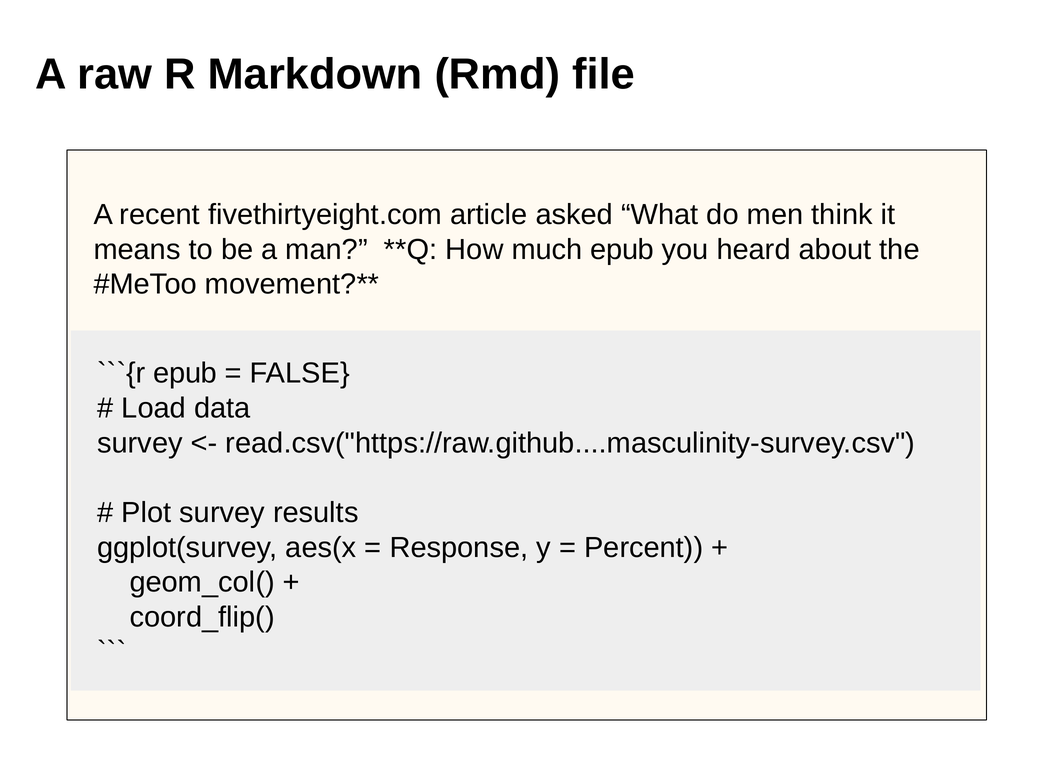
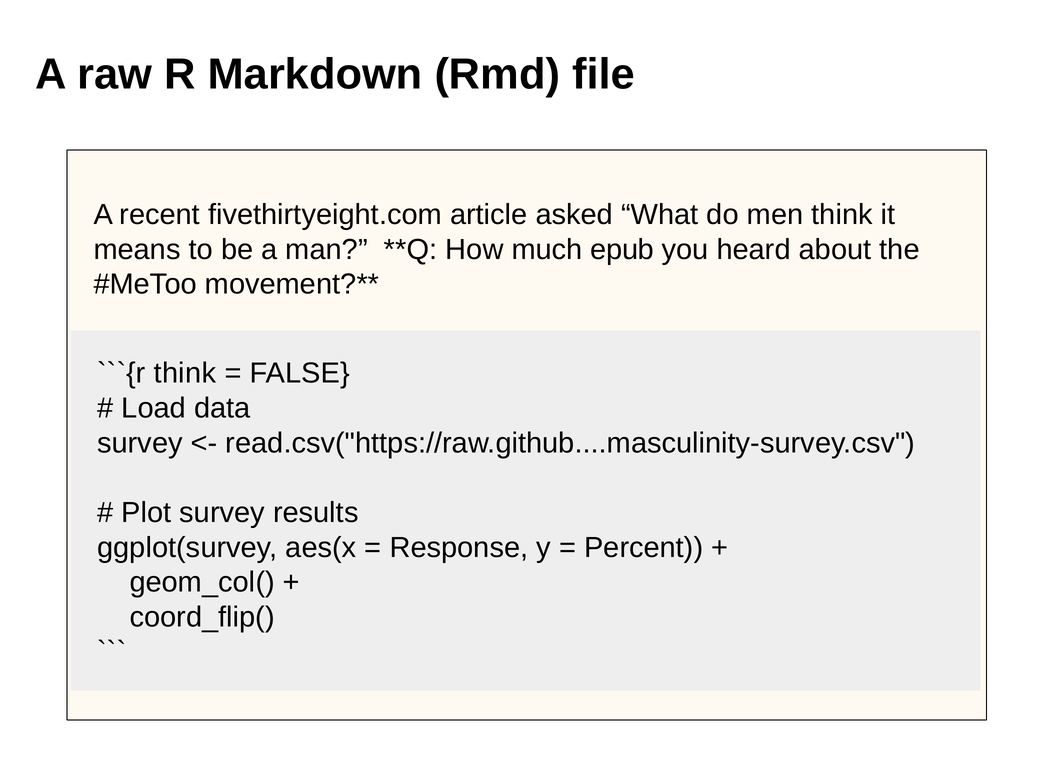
epub at (185, 373): epub -> think
